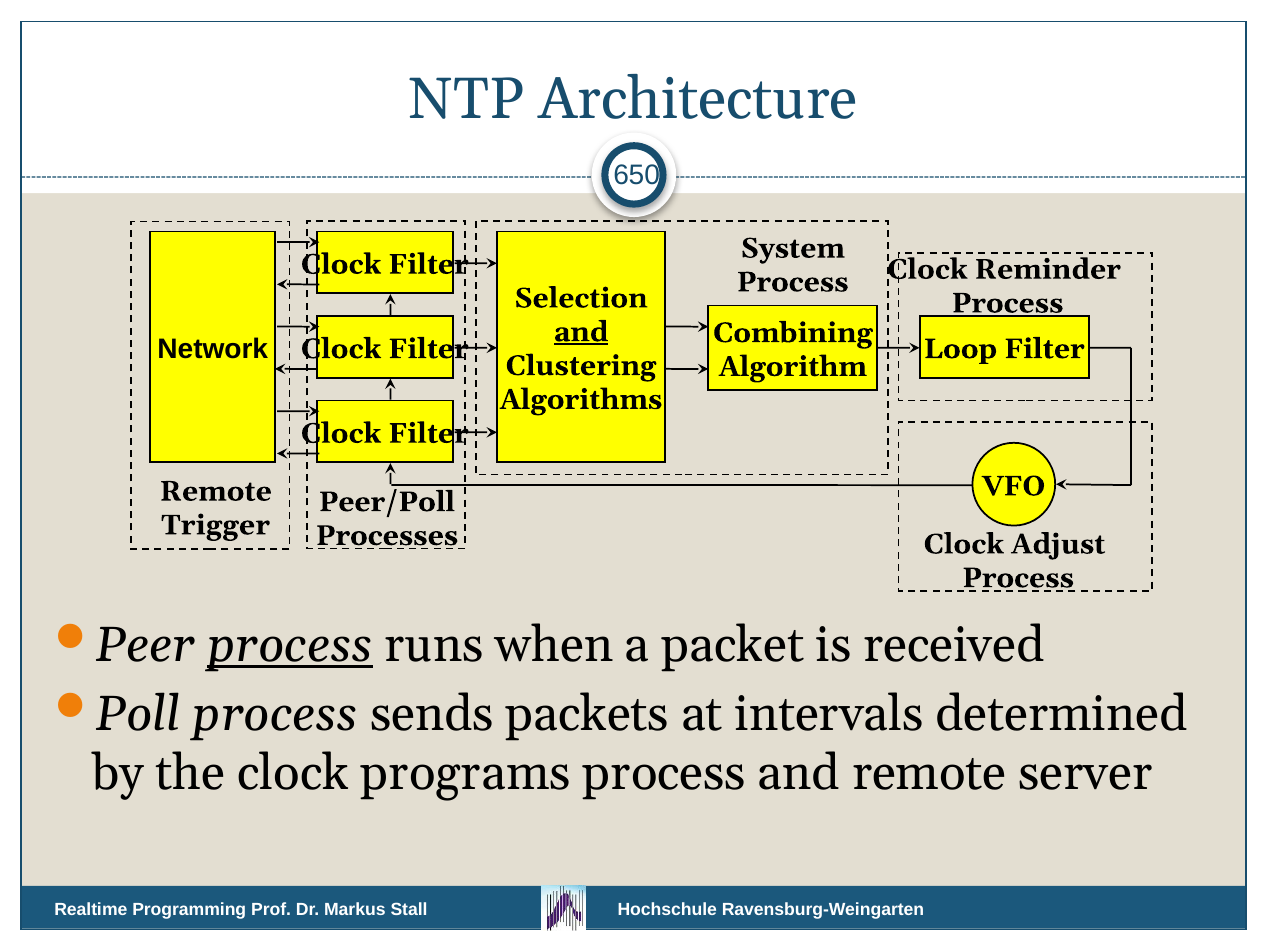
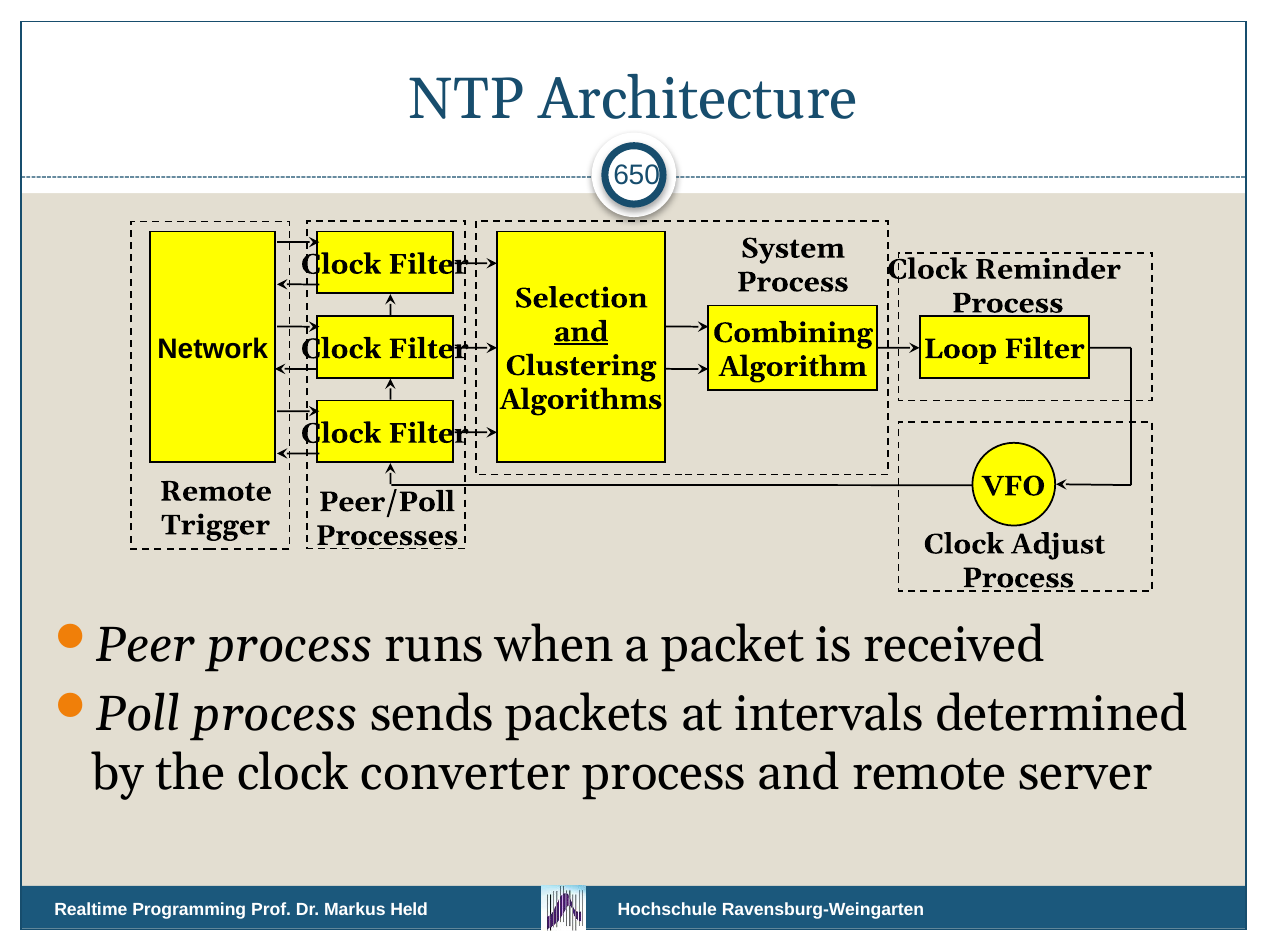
process at (290, 645) underline: present -> none
programs: programs -> converter
Stall: Stall -> Held
